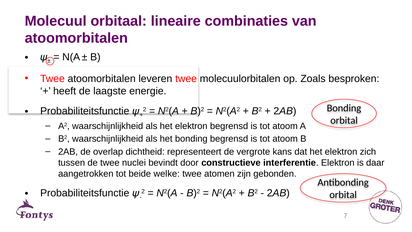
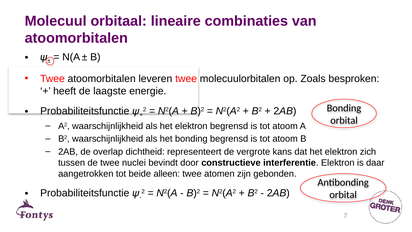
welke: welke -> alleen
